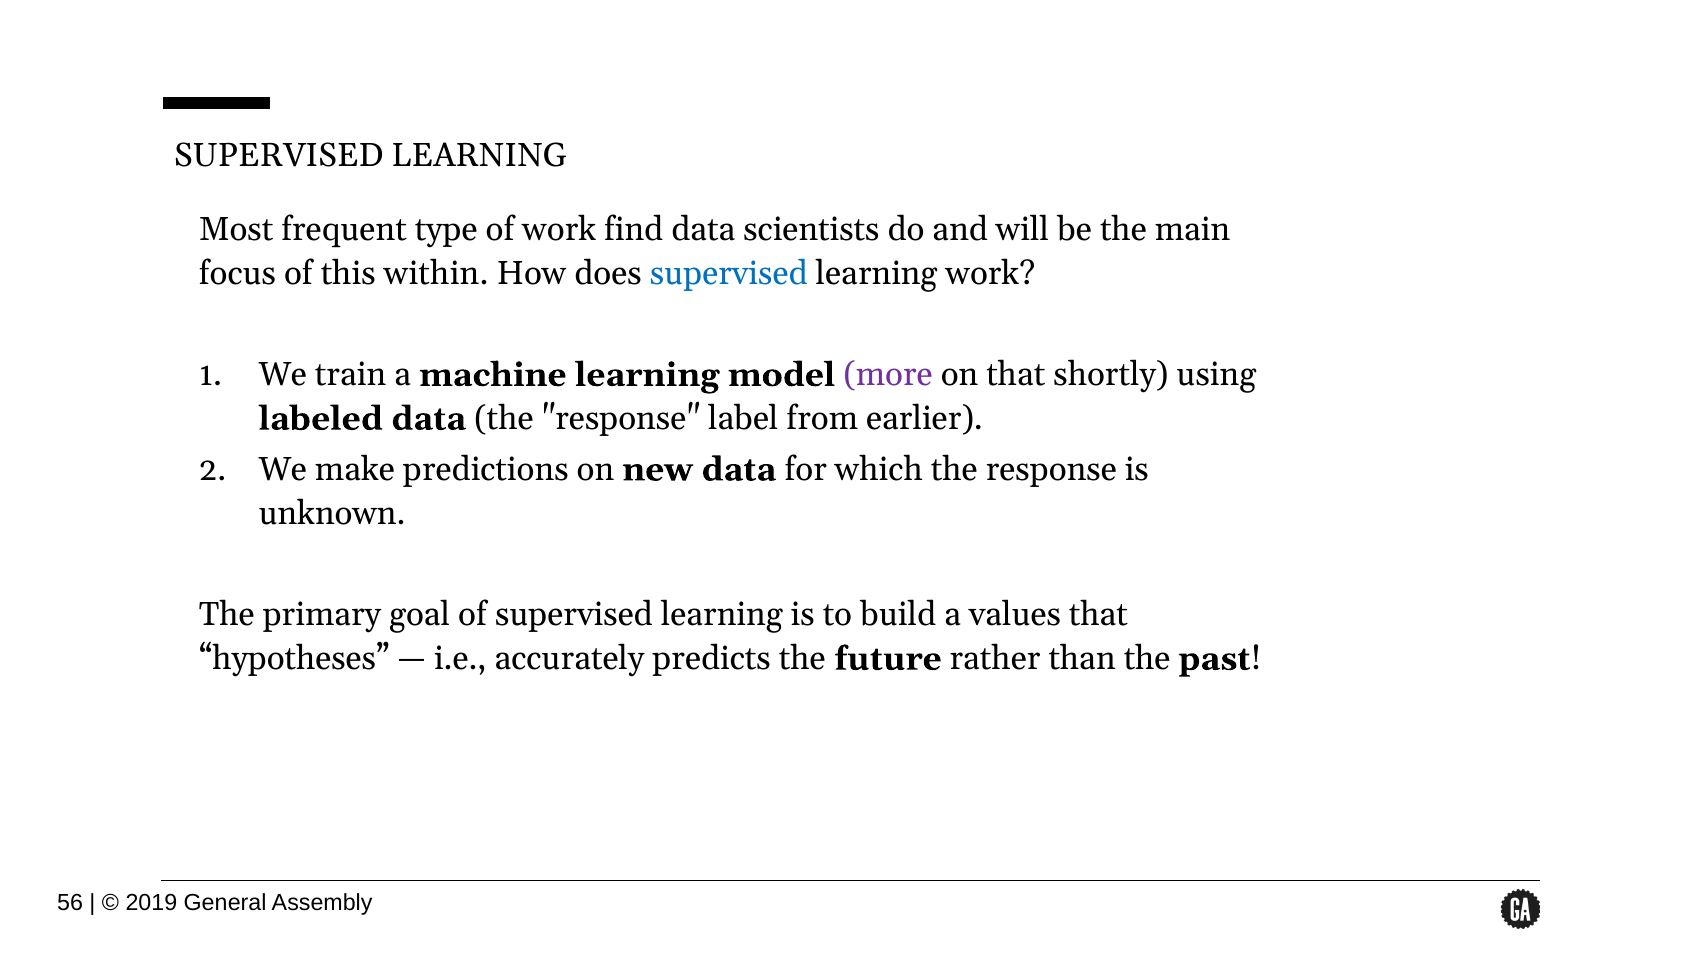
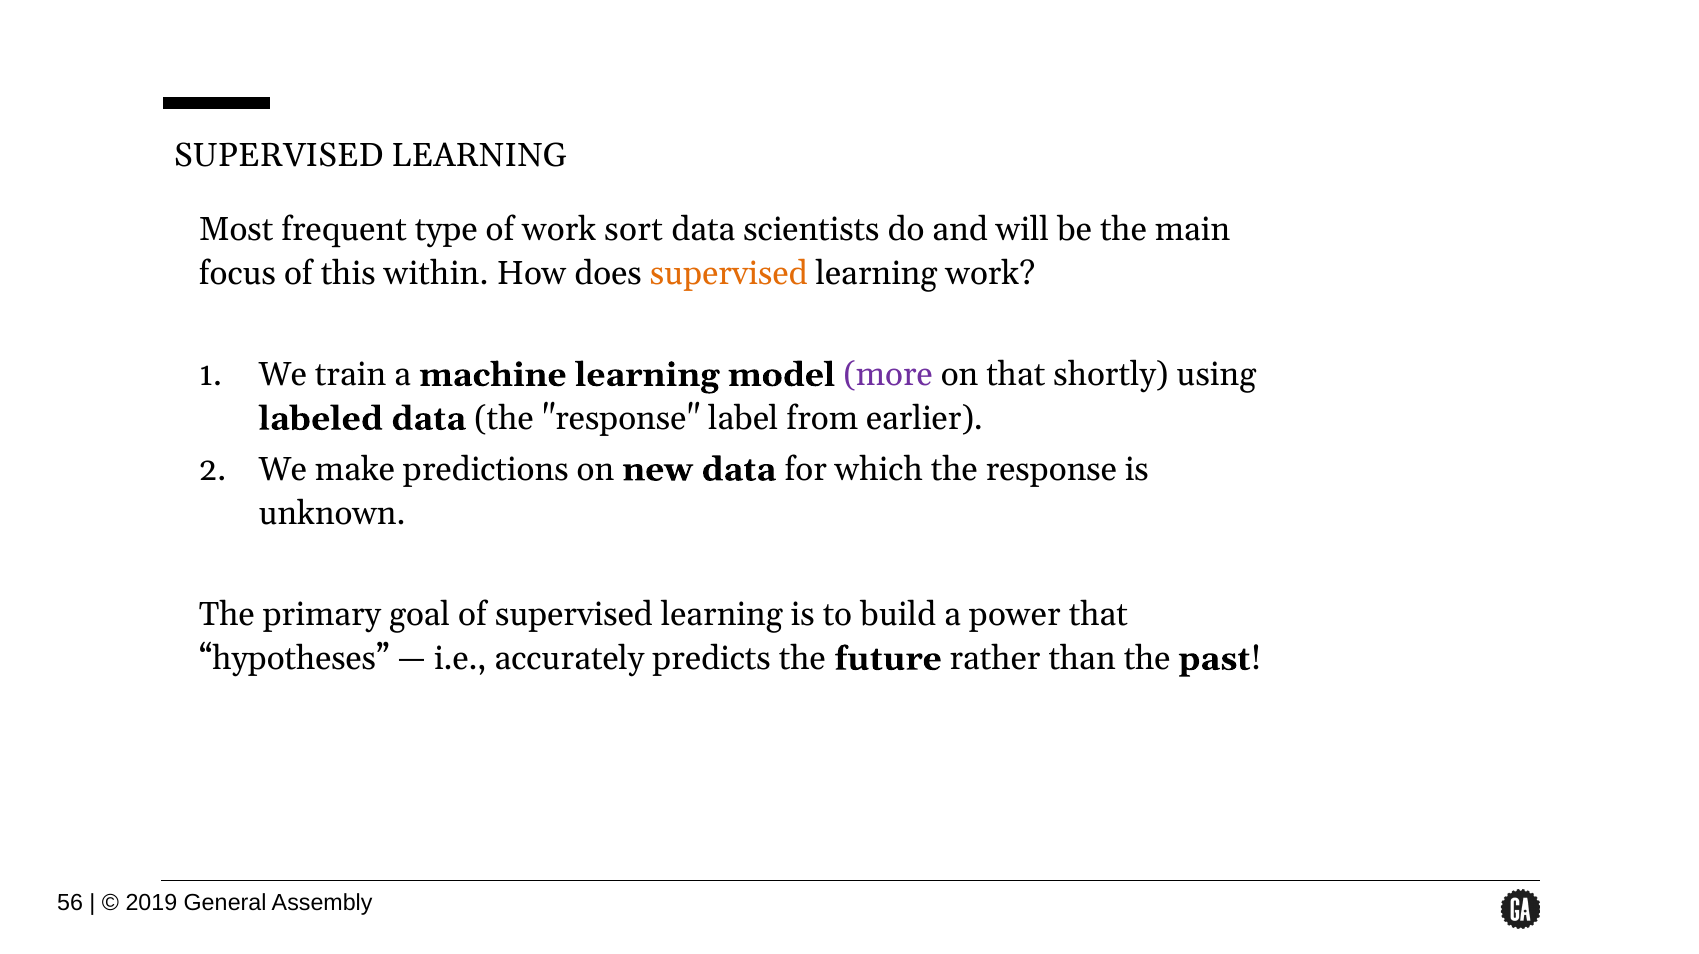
find: find -> sort
supervised at (729, 273) colour: blue -> orange
values: values -> power
